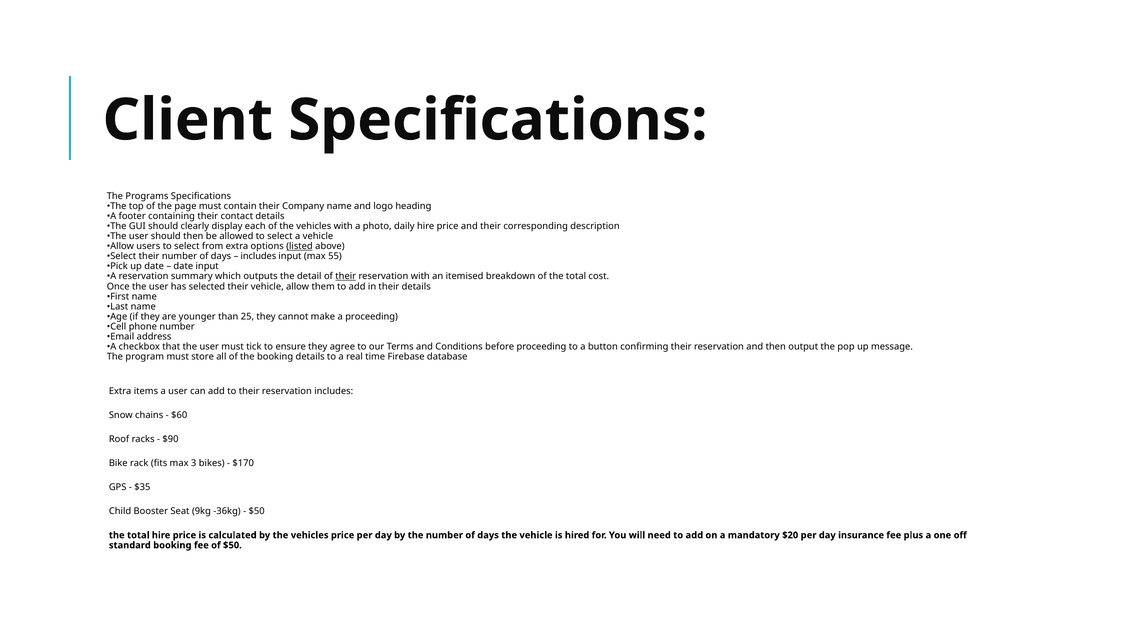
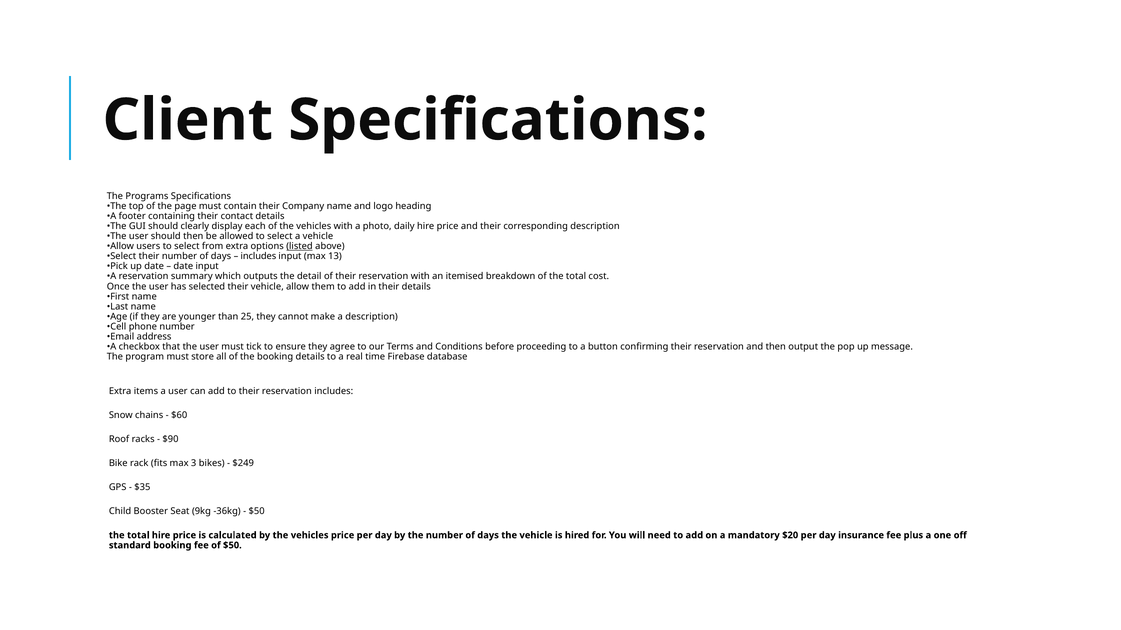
55: 55 -> 13
their at (346, 277) underline: present -> none
a proceeding: proceeding -> description
$170: $170 -> $249
